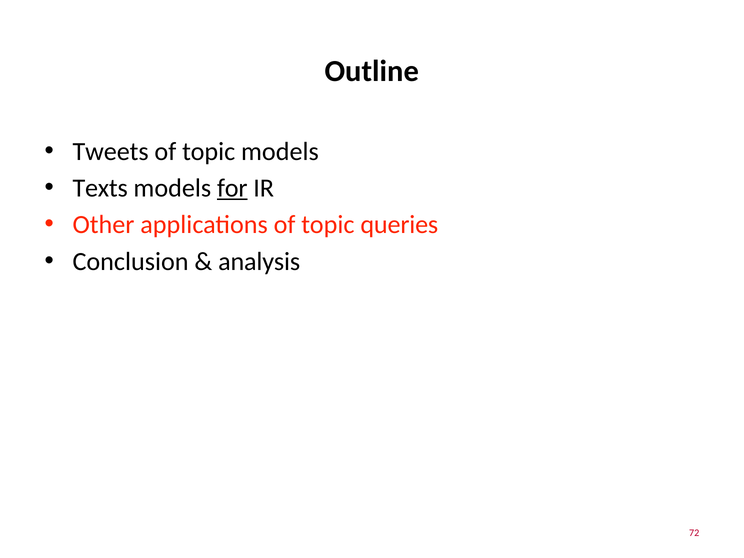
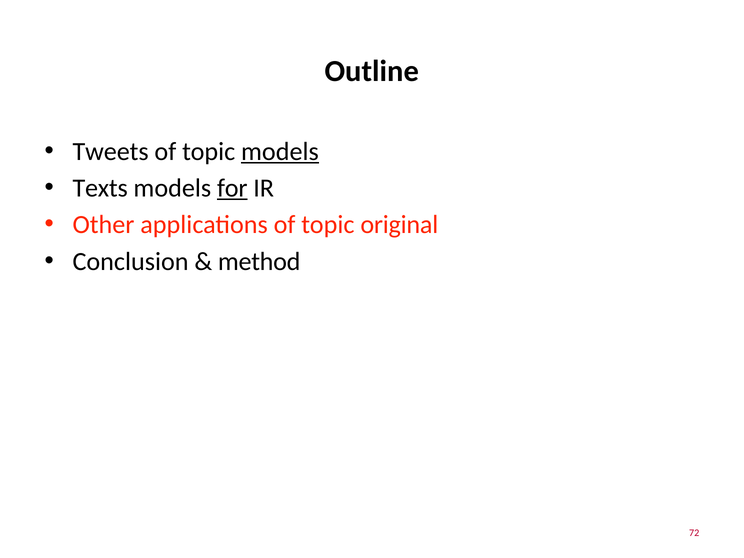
models at (280, 151) underline: none -> present
queries: queries -> original
analysis: analysis -> method
